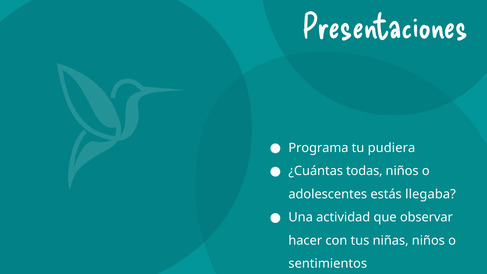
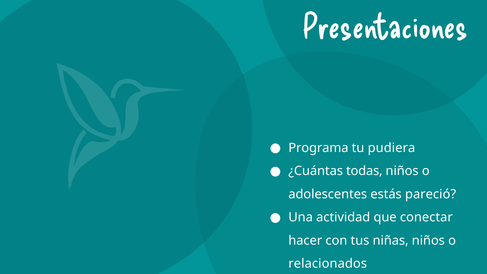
llegaba: llegaba -> pareció
observar: observar -> conectar
sentimientos: sentimientos -> relacionados
